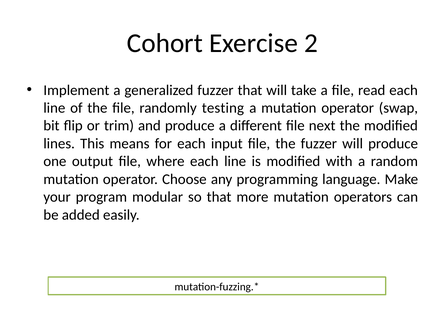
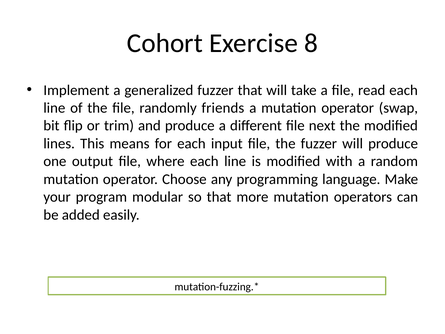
2: 2 -> 8
testing: testing -> friends
